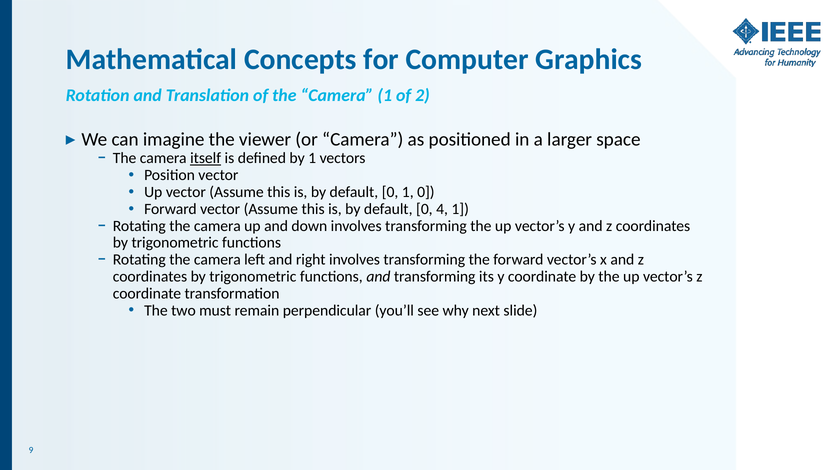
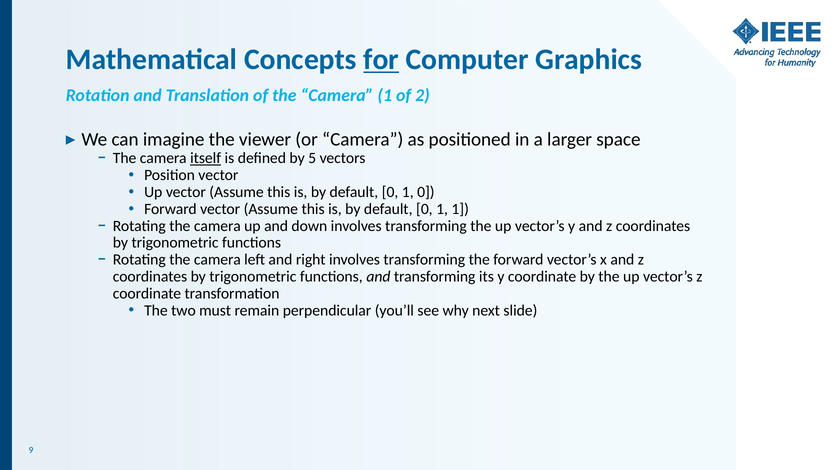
for underline: none -> present
by 1: 1 -> 5
4 at (442, 209): 4 -> 1
